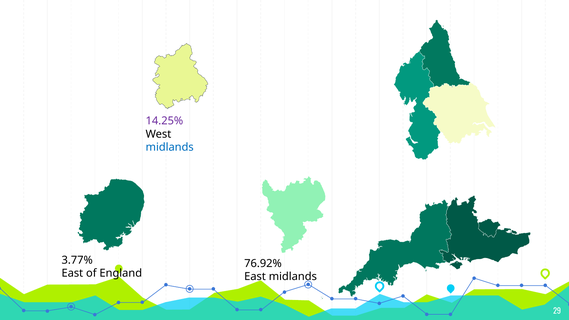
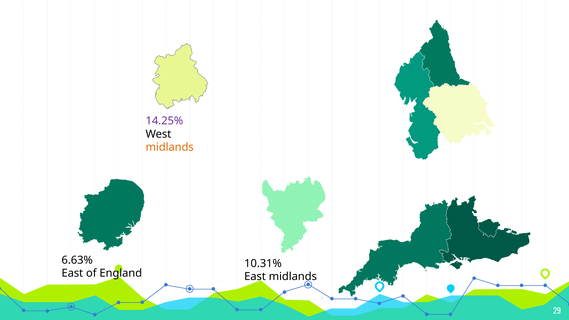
midlands at (170, 147) colour: blue -> orange
3.77%: 3.77% -> 6.63%
76.92%: 76.92% -> 10.31%
